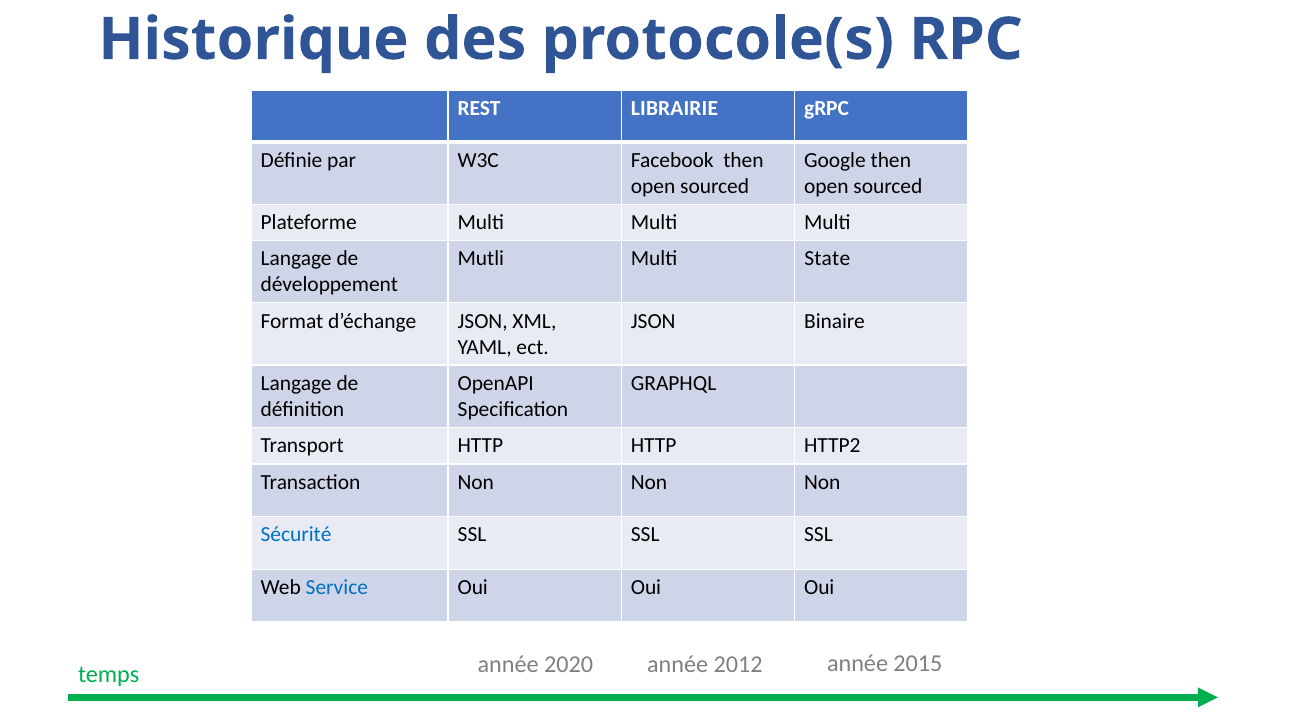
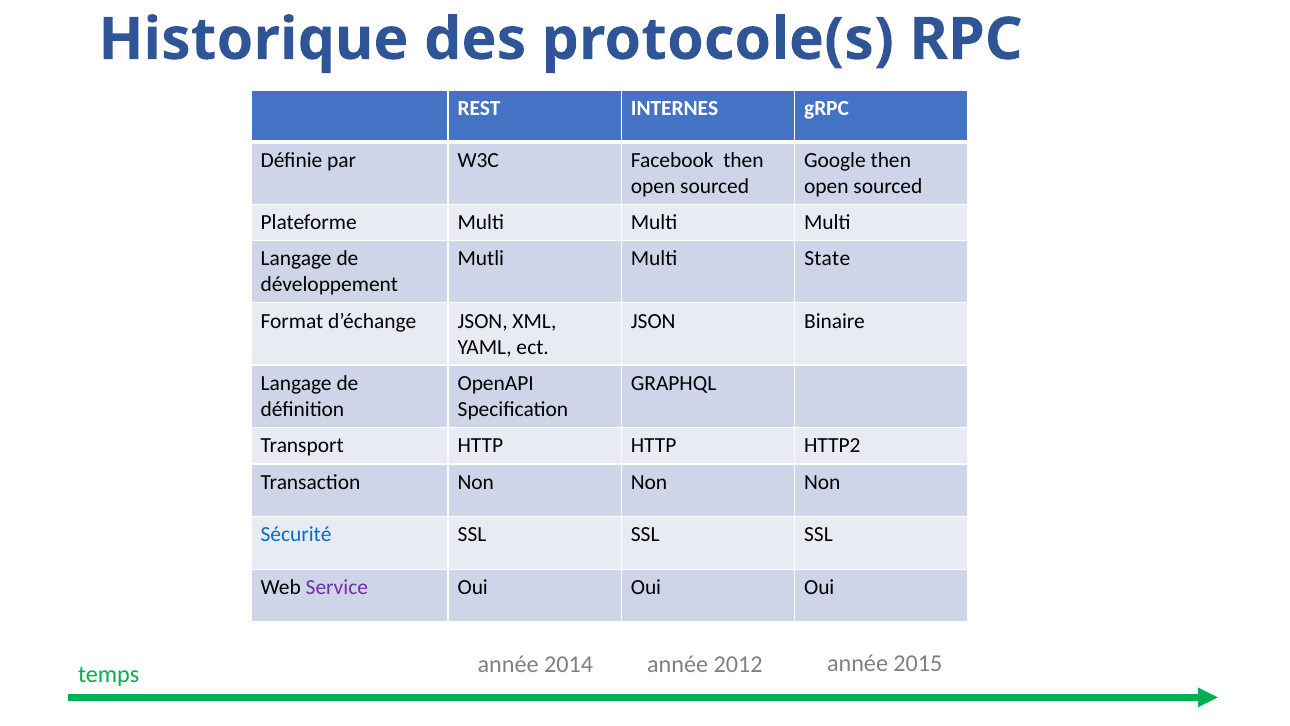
LIBRAIRIE: LIBRAIRIE -> INTERNES
Service colour: blue -> purple
2020: 2020 -> 2014
